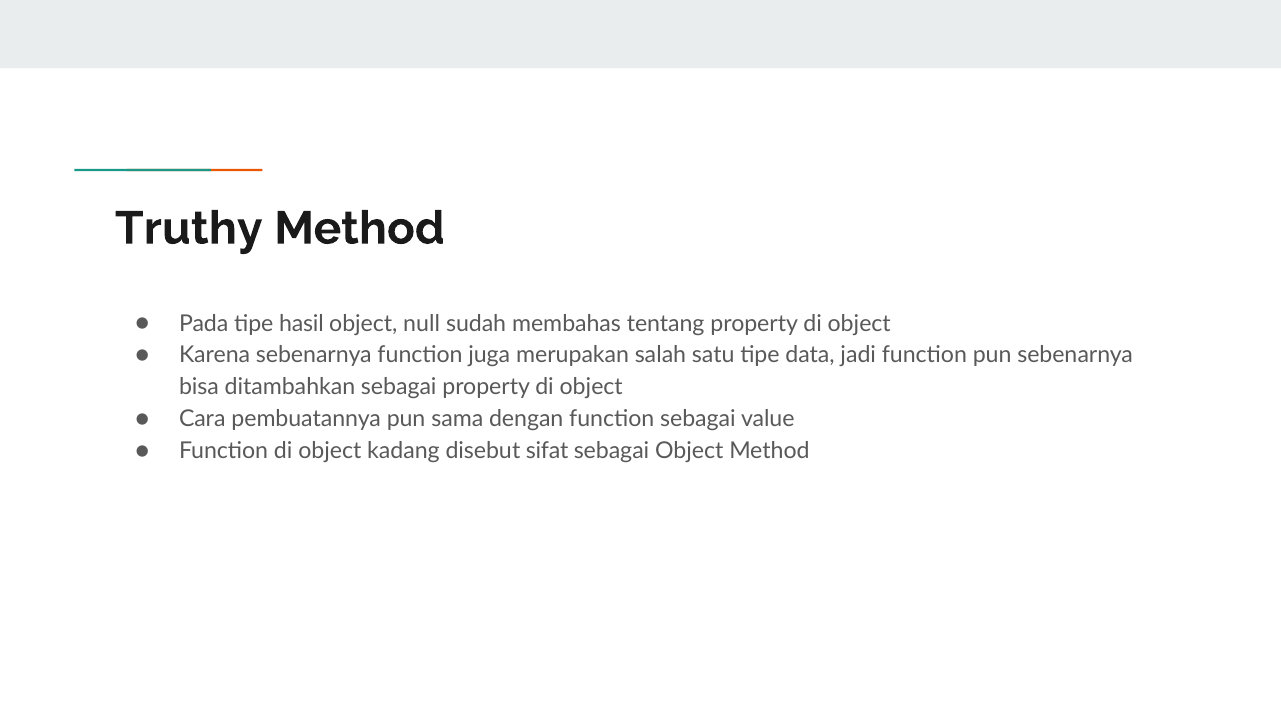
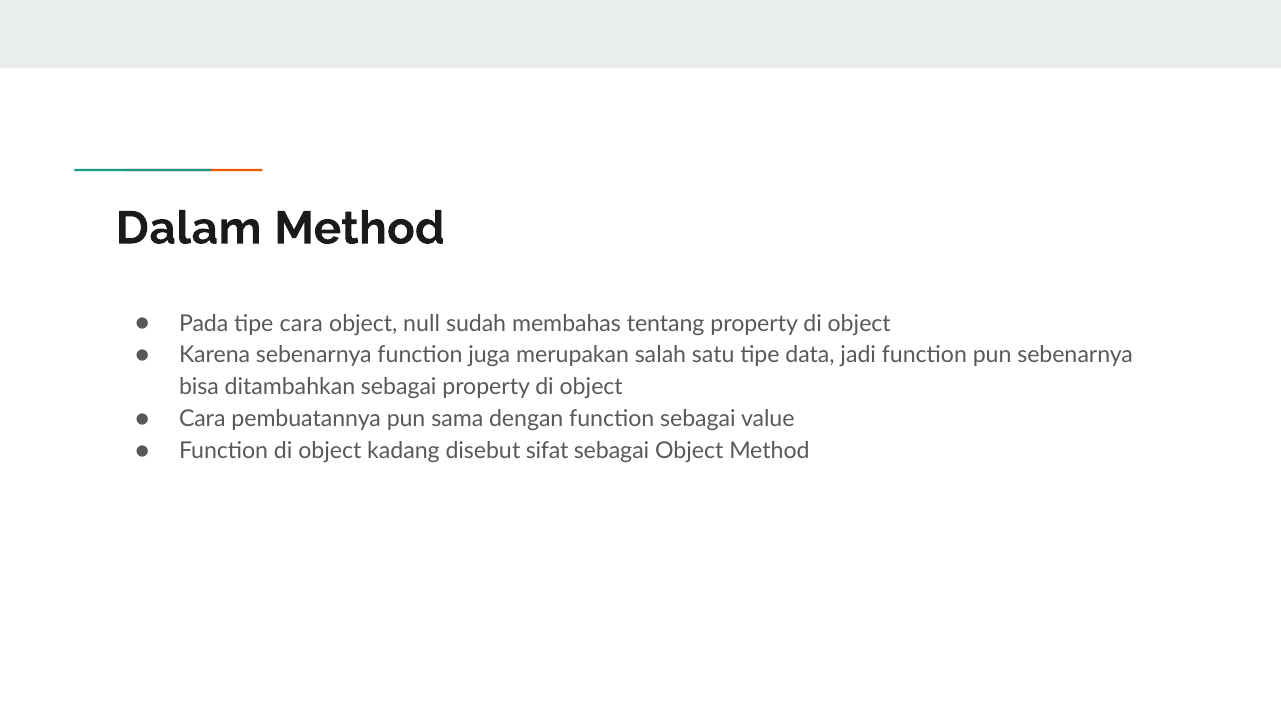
Truthy: Truthy -> Dalam
tipe hasil: hasil -> cara
